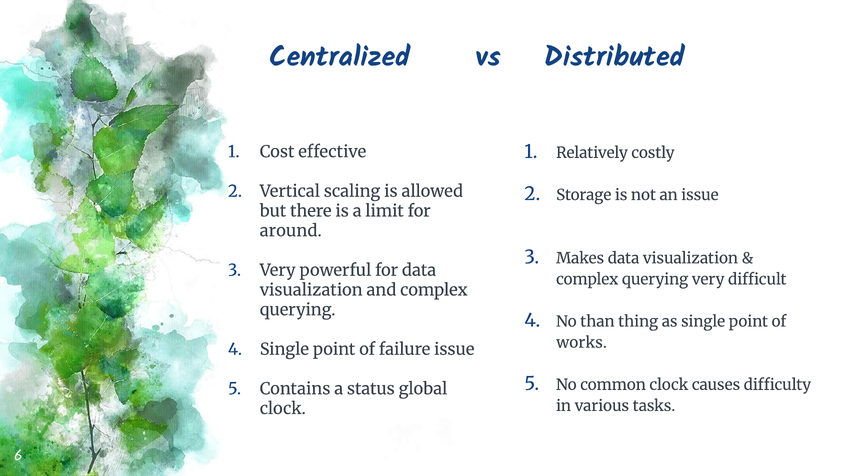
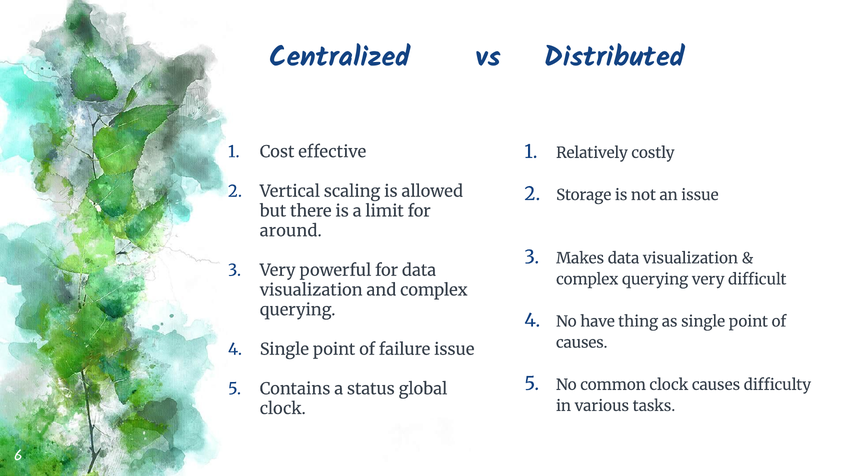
than: than -> have
works at (582, 343): works -> causes
